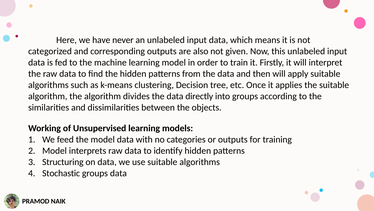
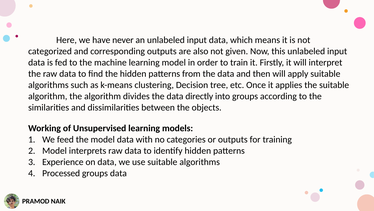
Structuring: Structuring -> Experience
Stochastic: Stochastic -> Processed
